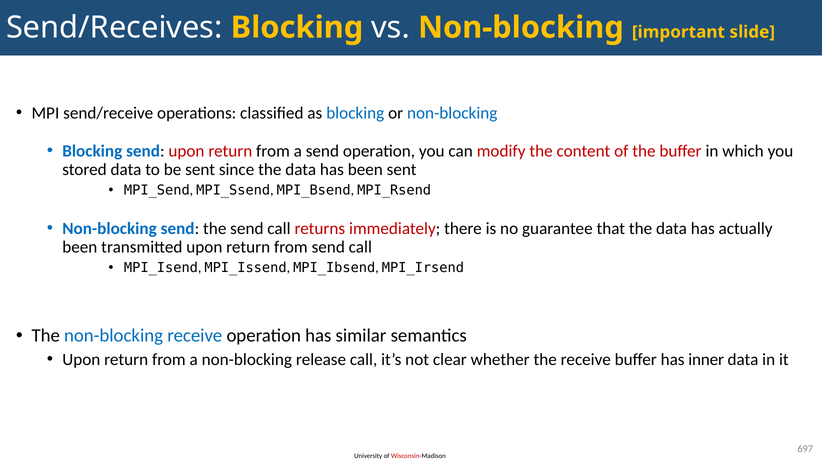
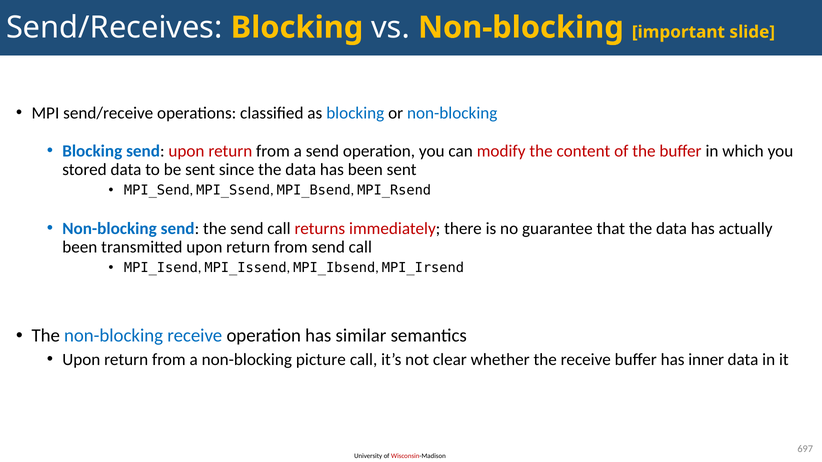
release: release -> picture
